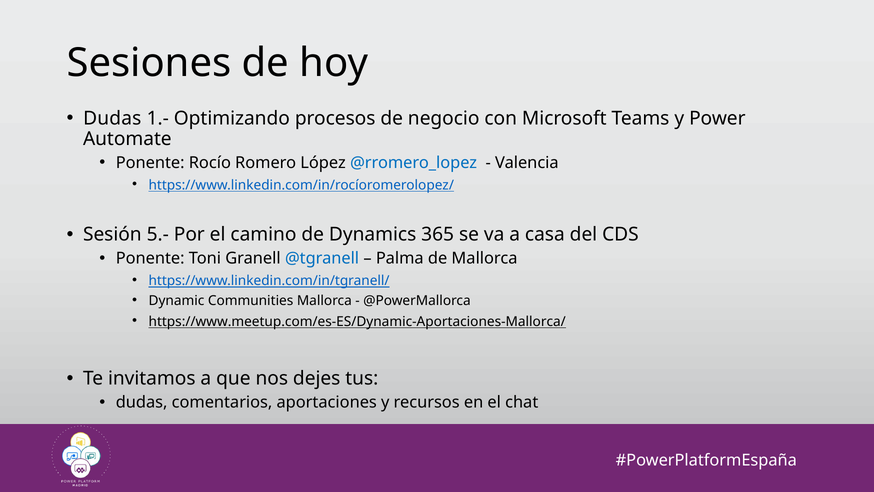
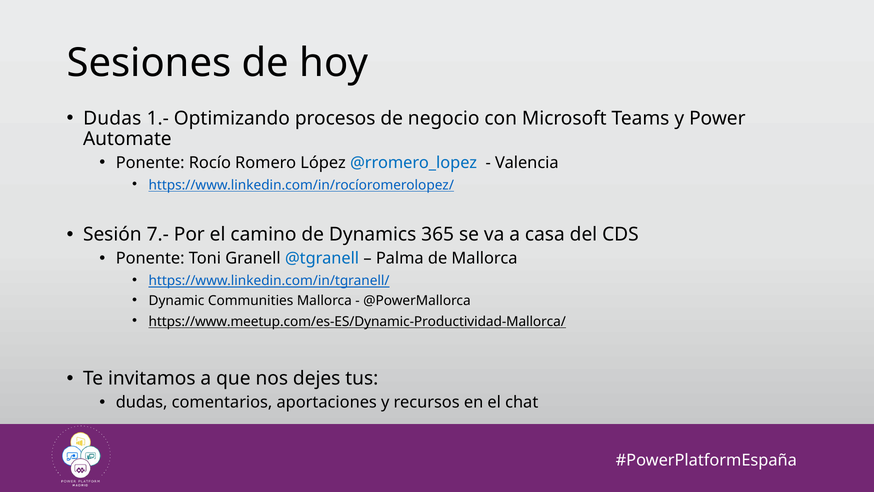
5.-: 5.- -> 7.-
https://www.meetup.com/es-ES/Dynamic-Aportaciones-Mallorca/: https://www.meetup.com/es-ES/Dynamic-Aportaciones-Mallorca/ -> https://www.meetup.com/es-ES/Dynamic-Productividad-Mallorca/
